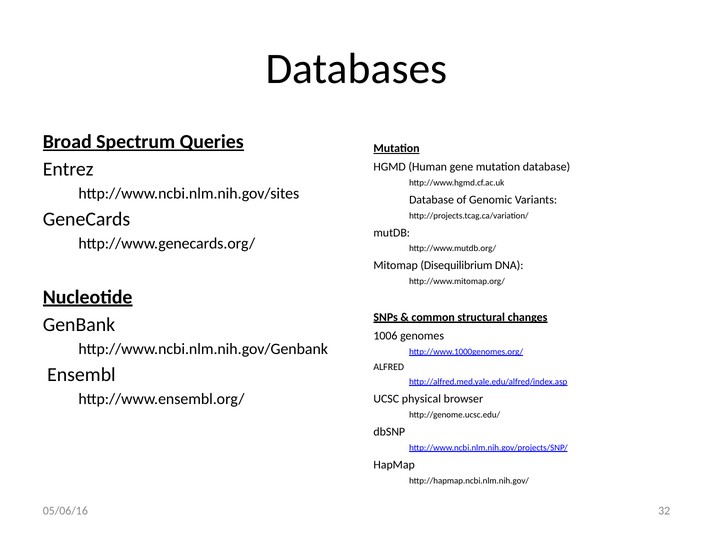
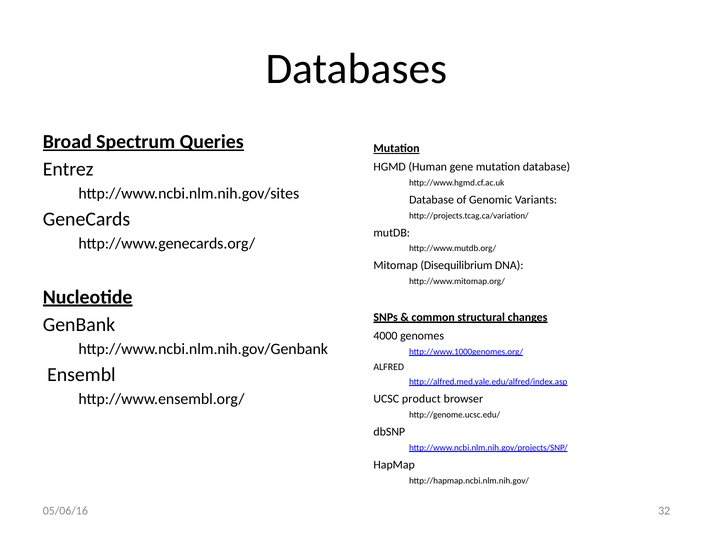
1006: 1006 -> 4000
physical: physical -> product
